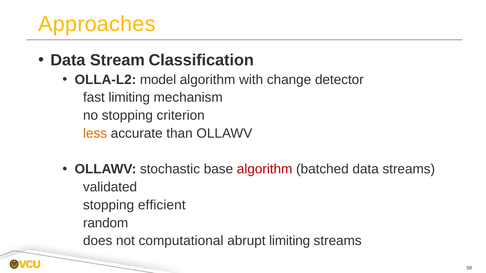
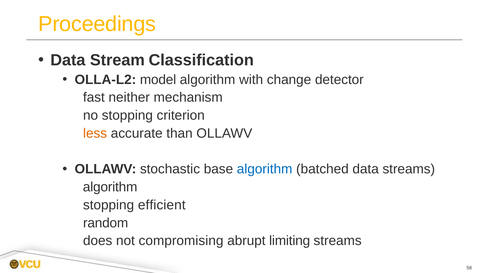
Approaches: Approaches -> Proceedings
fast limiting: limiting -> neither
algorithm at (265, 169) colour: red -> blue
validated at (110, 187): validated -> algorithm
computational: computational -> compromising
